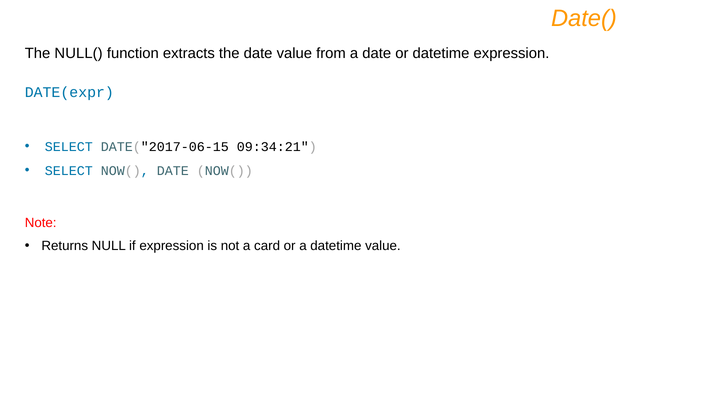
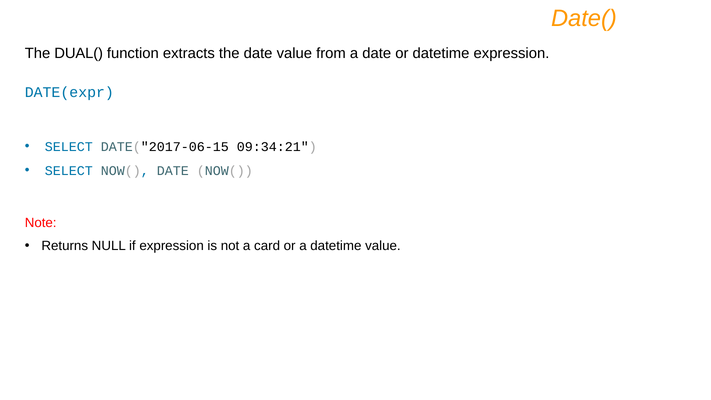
NULL(: NULL( -> DUAL(
